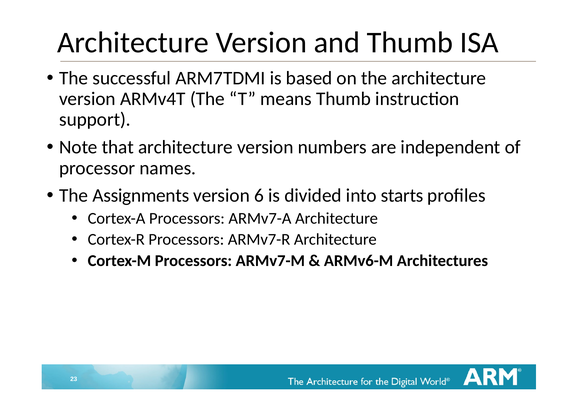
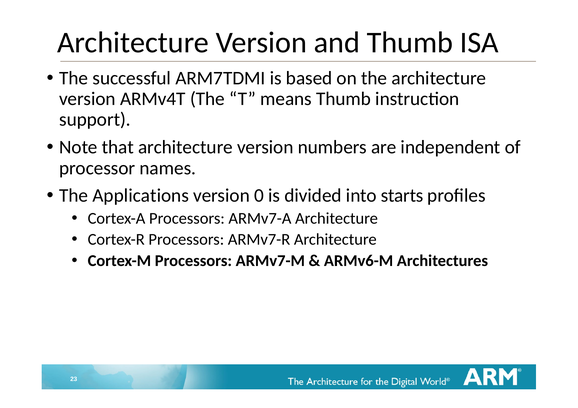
Assignments: Assignments -> Applications
6: 6 -> 0
